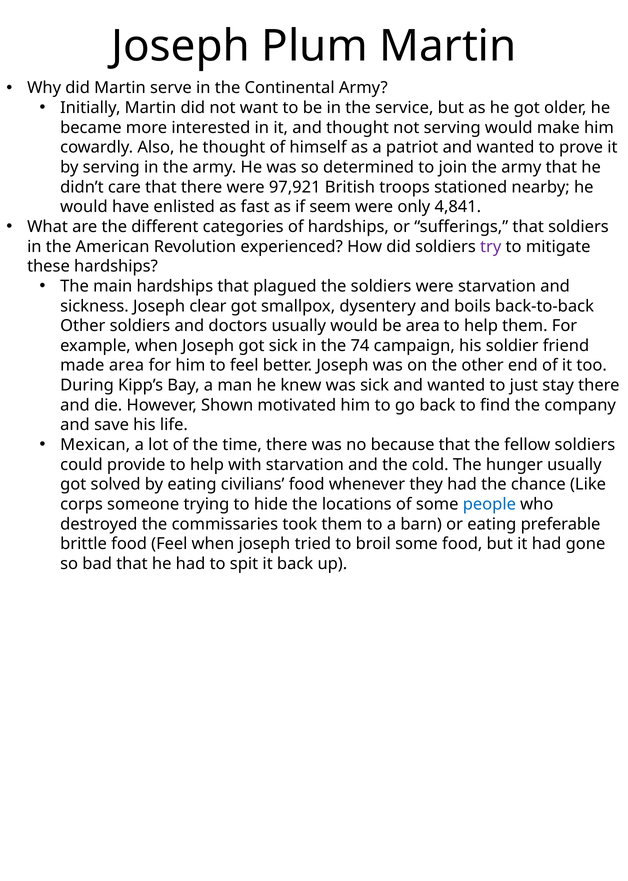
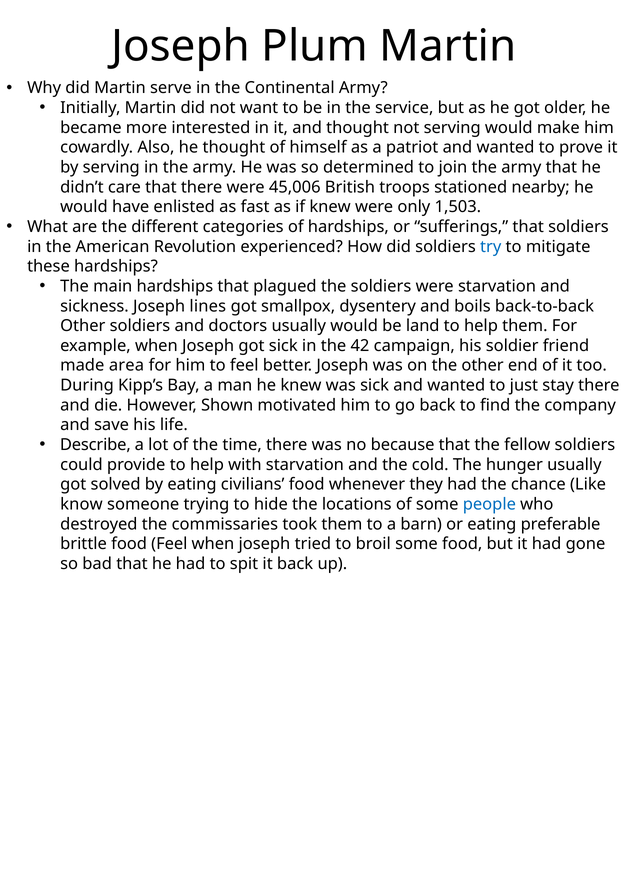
97,921: 97,921 -> 45,006
if seem: seem -> knew
4,841: 4,841 -> 1,503
try colour: purple -> blue
clear: clear -> lines
be area: area -> land
74: 74 -> 42
Mexican: Mexican -> Describe
corps: corps -> know
